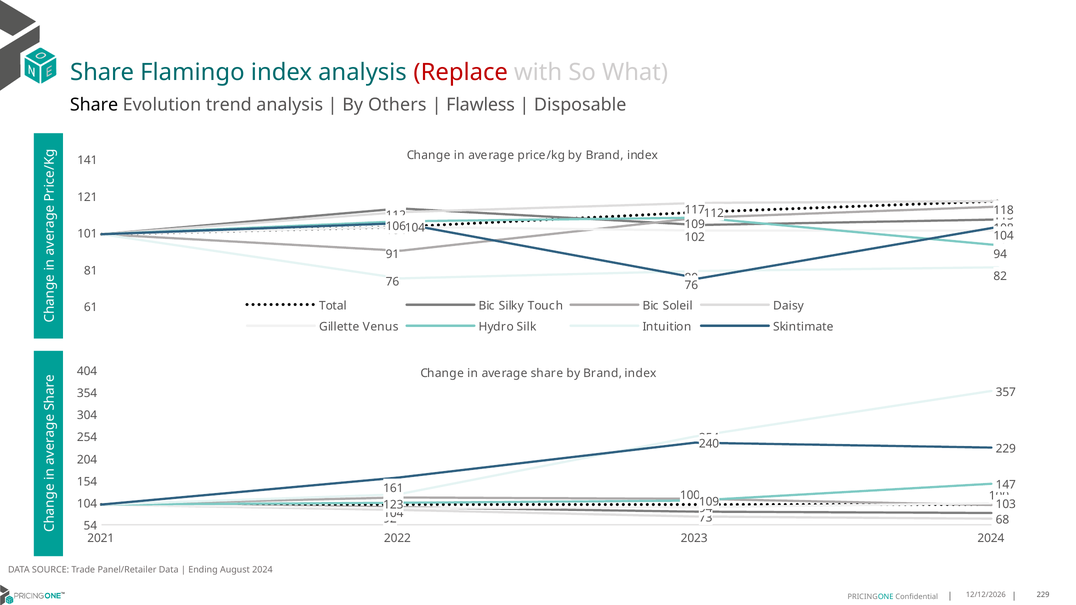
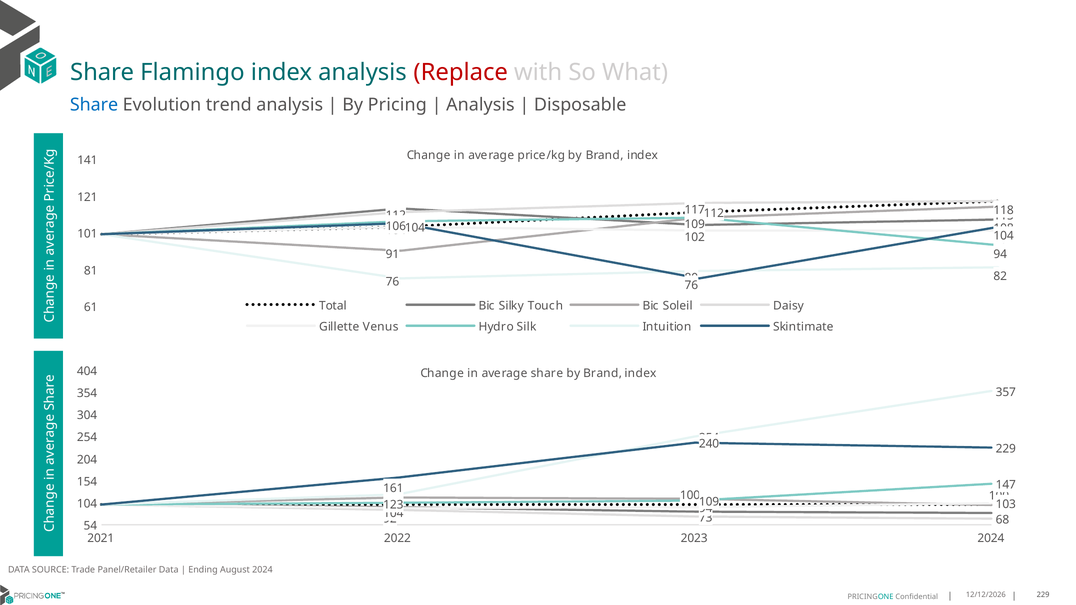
Share at (94, 105) colour: black -> blue
Others: Others -> Pricing
Flawless at (481, 105): Flawless -> Analysis
